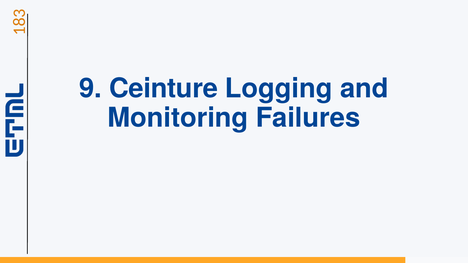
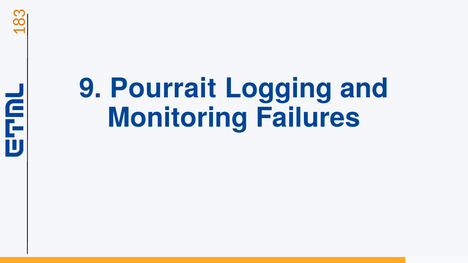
Ceinture: Ceinture -> Pourrait
